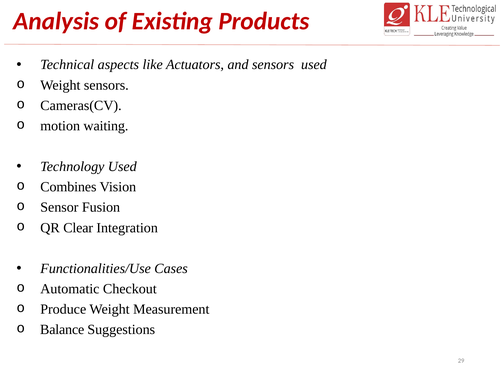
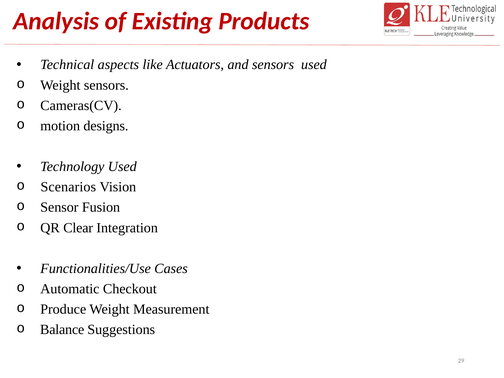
waiting: waiting -> designs
Combines: Combines -> Scenarios
